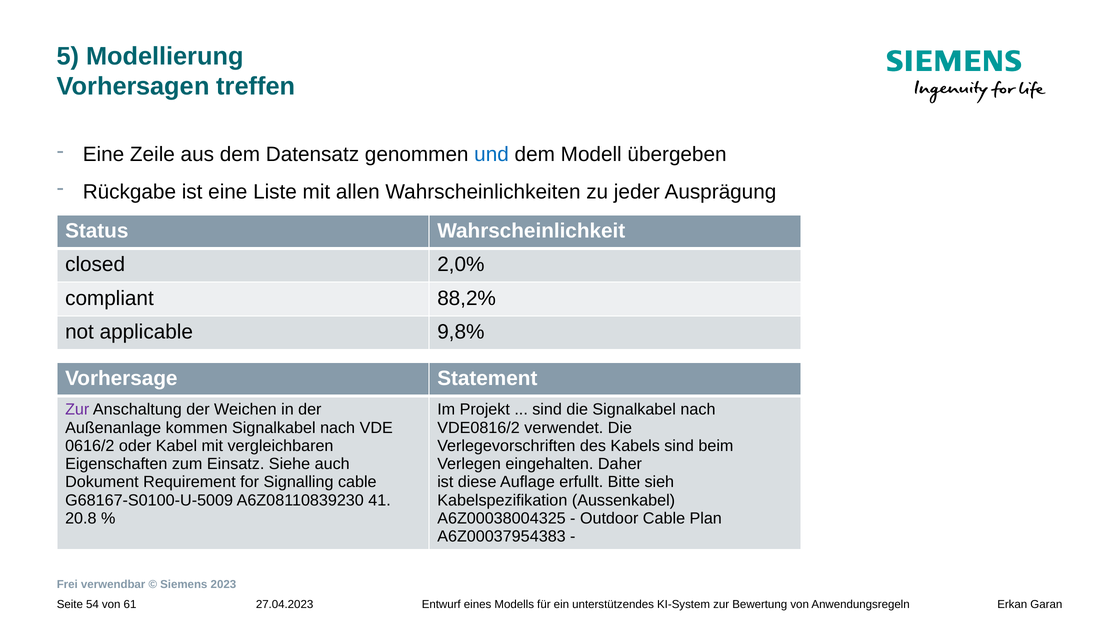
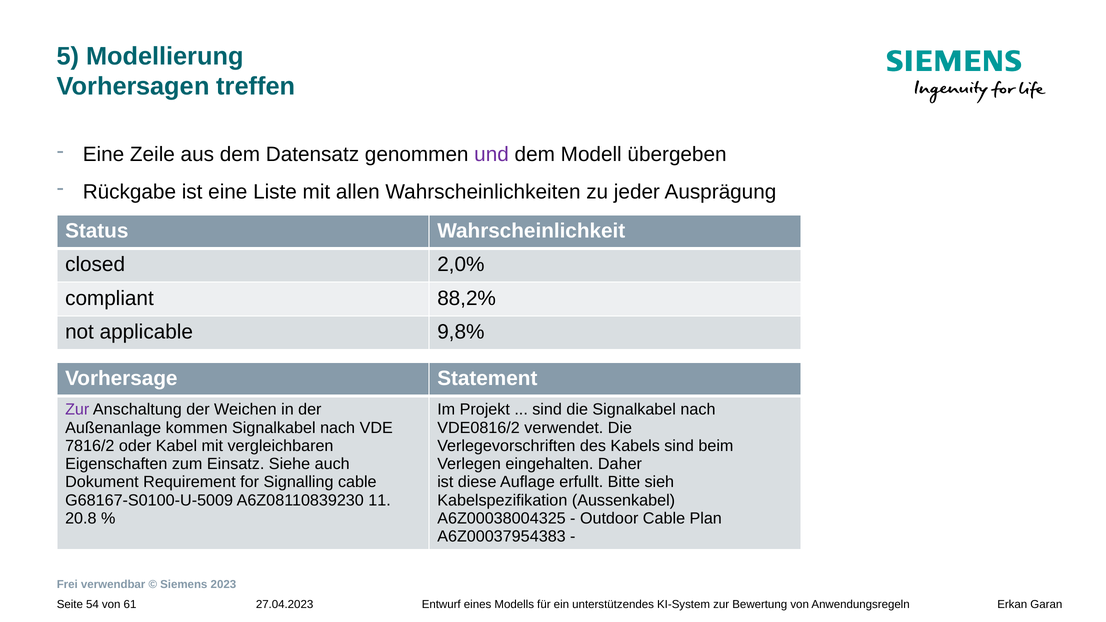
und colour: blue -> purple
0616/2: 0616/2 -> 7816/2
41: 41 -> 11
